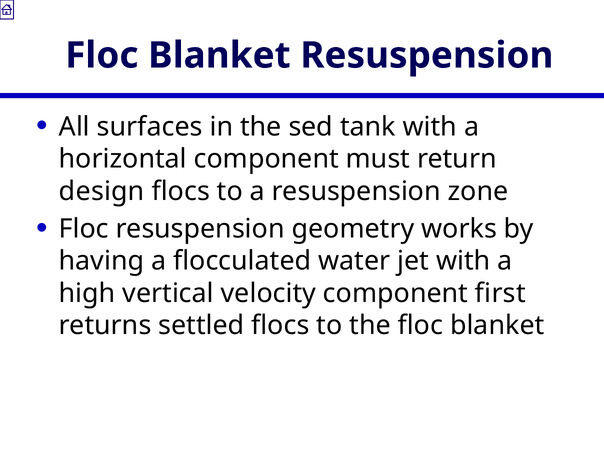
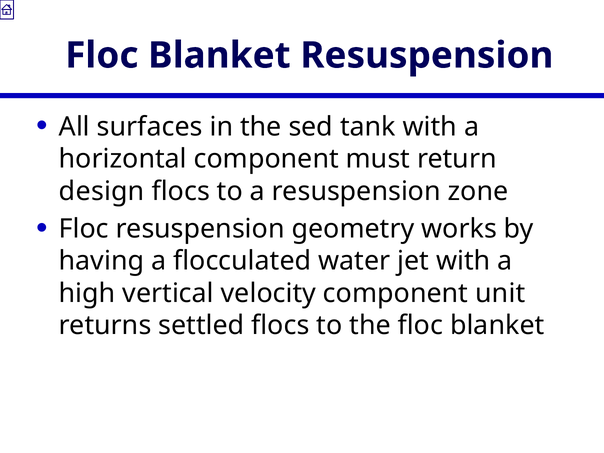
first: first -> unit
